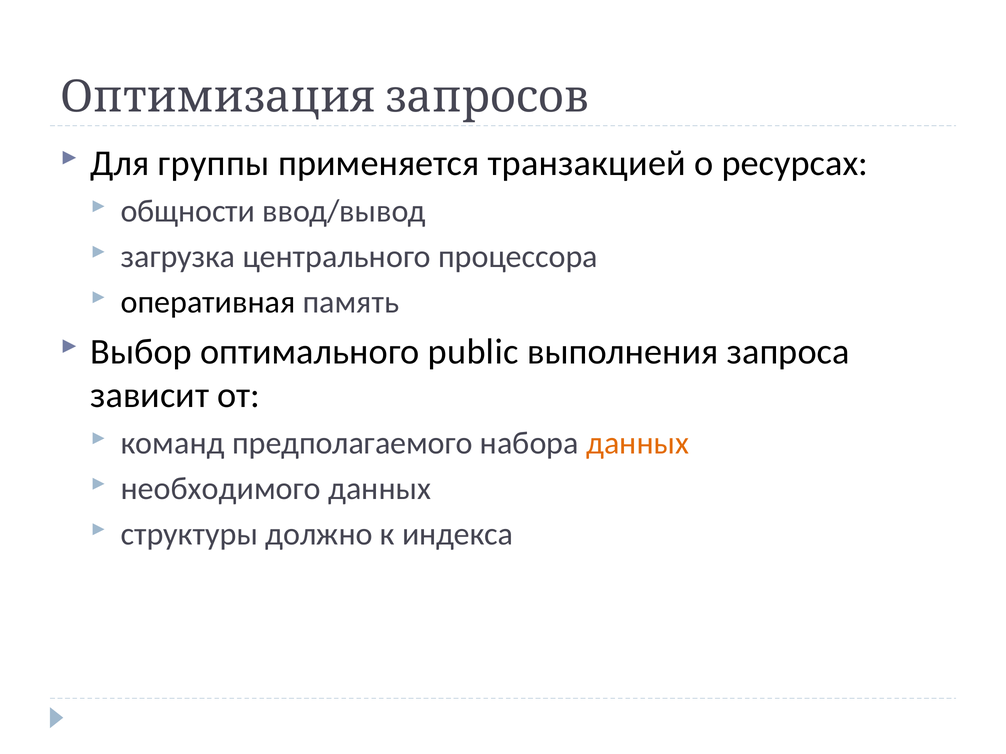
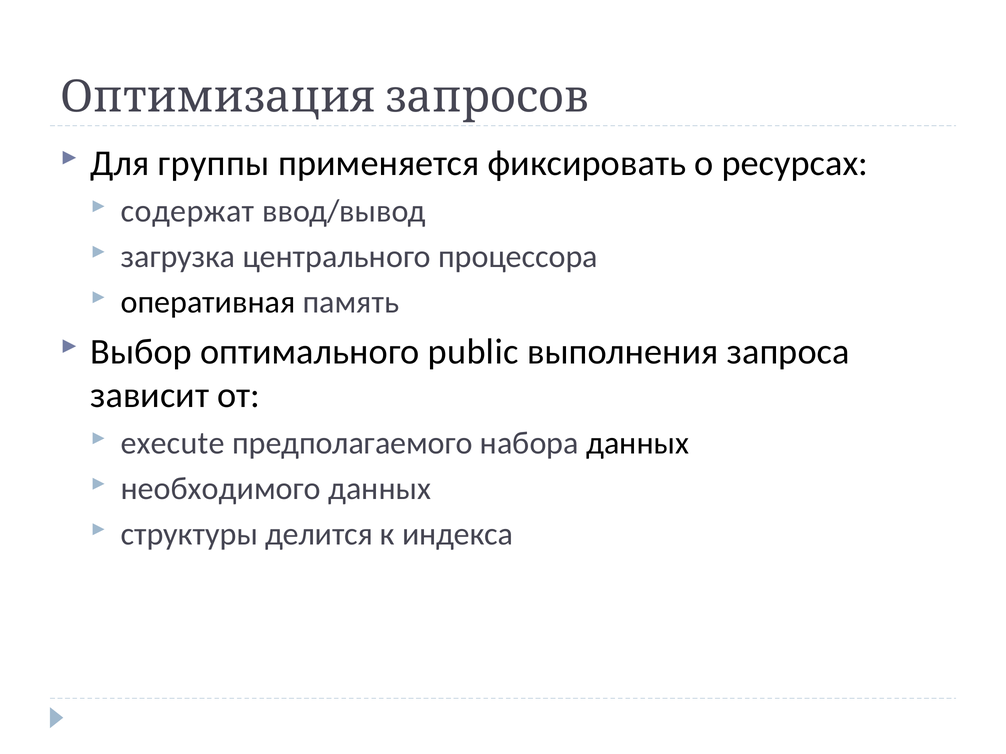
транзакцией: транзакцией -> фиксировать
общности: общности -> содержат
команд: команд -> execute
данных at (638, 443) colour: orange -> black
должно: должно -> делится
